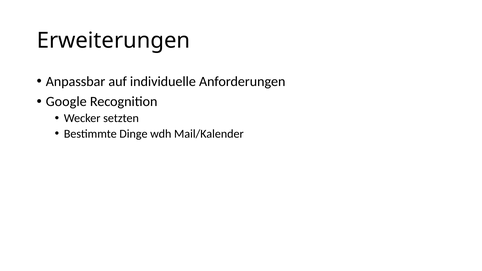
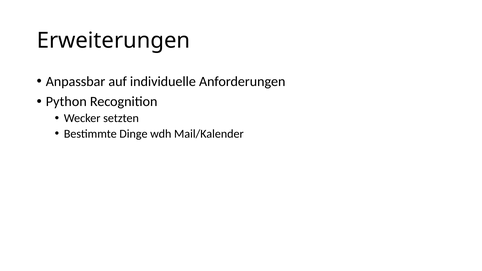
Google: Google -> Python
